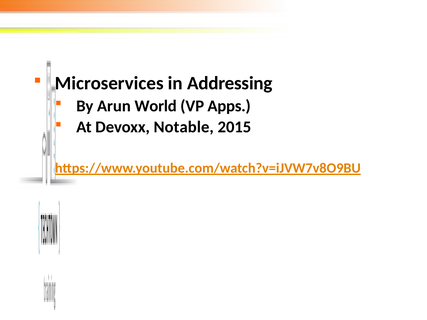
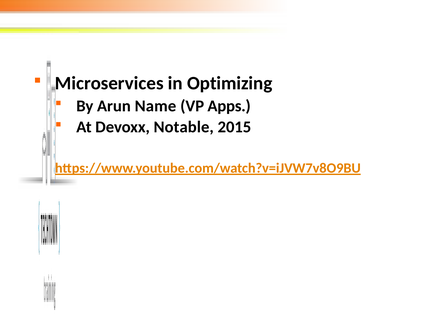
Addressing: Addressing -> Optimizing
World: World -> Name
